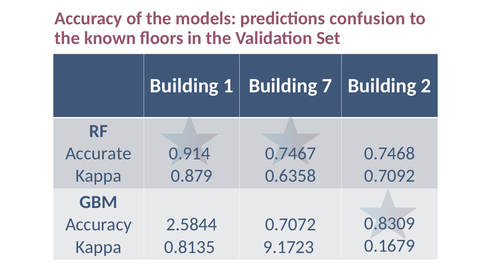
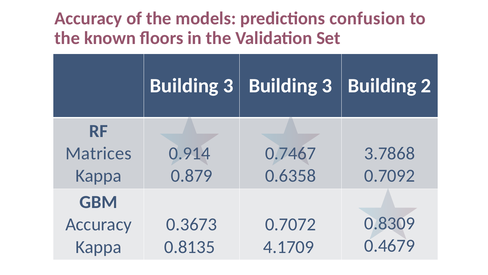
1 at (228, 86): 1 -> 3
7 at (327, 86): 7 -> 3
Accurate: Accurate -> Matrices
0.7468: 0.7468 -> 3.7868
2.5844: 2.5844 -> 0.3673
0.1679: 0.1679 -> 0.4679
9.1723: 9.1723 -> 4.1709
